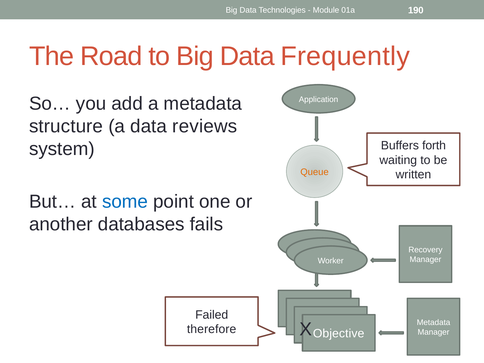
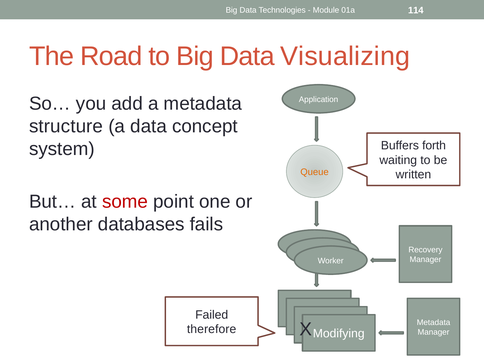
190: 190 -> 114
Frequently: Frequently -> Visualizing
reviews: reviews -> concept
some colour: blue -> red
Objective: Objective -> Modifying
